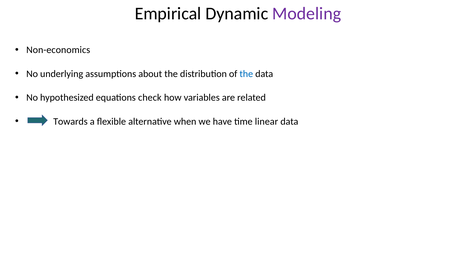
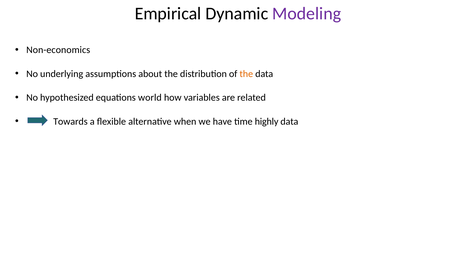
the at (246, 74) colour: blue -> orange
check: check -> world
linear: linear -> highly
